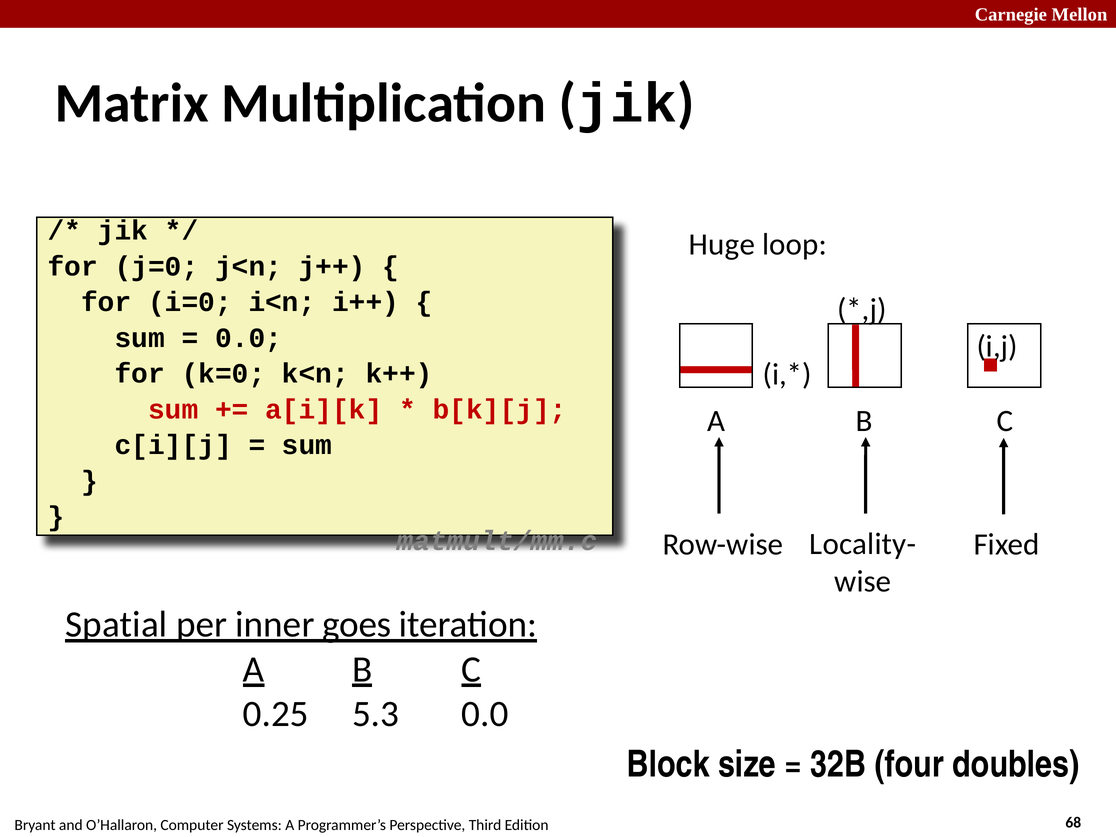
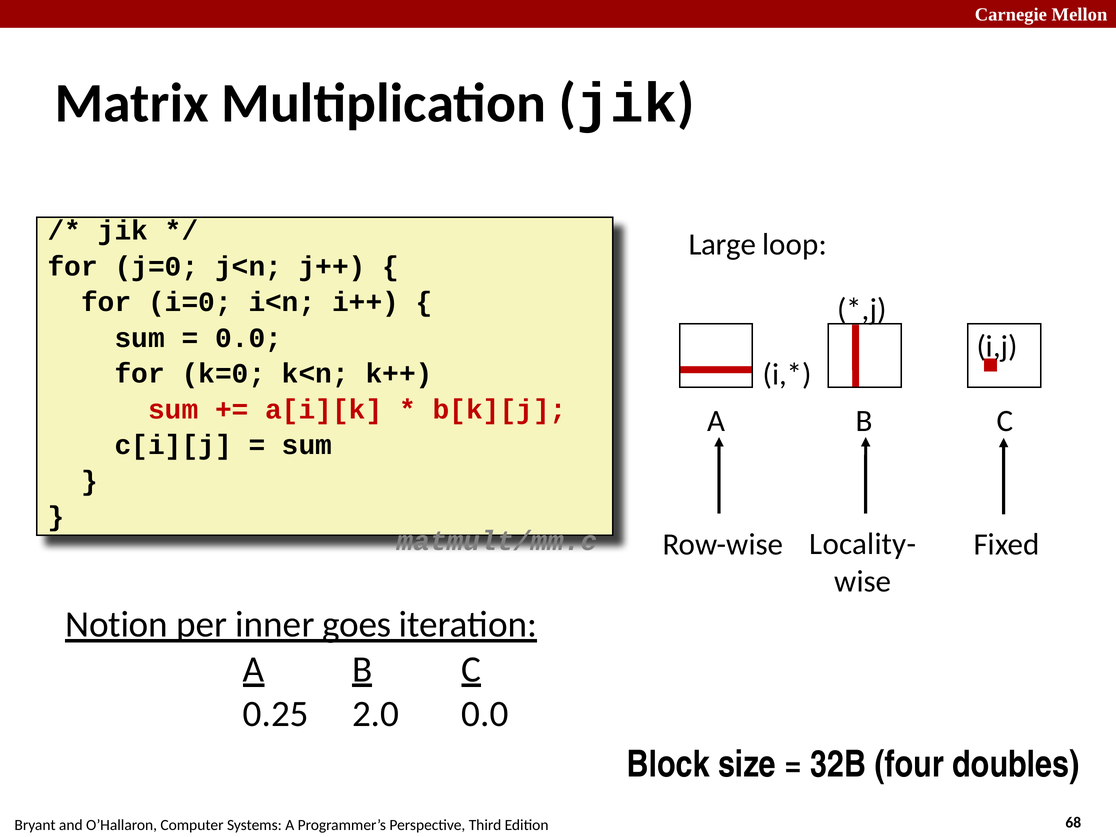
Huge: Huge -> Large
Spatial: Spatial -> Notion
5.3: 5.3 -> 2.0
